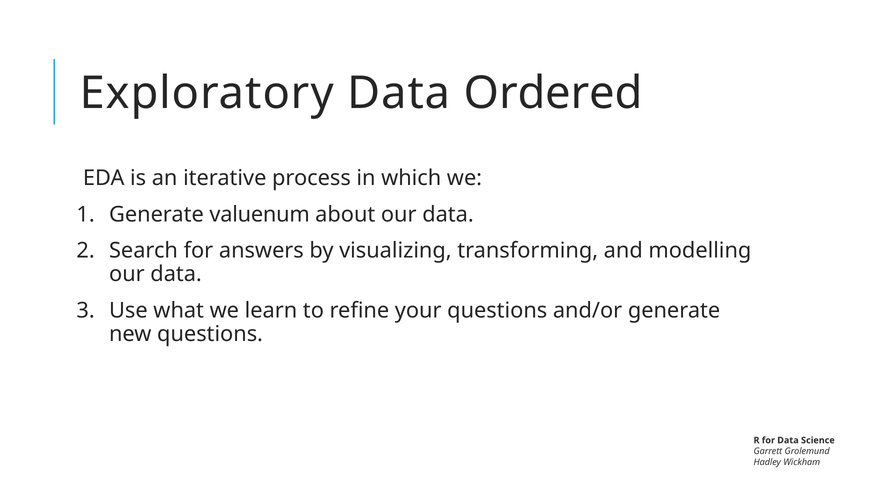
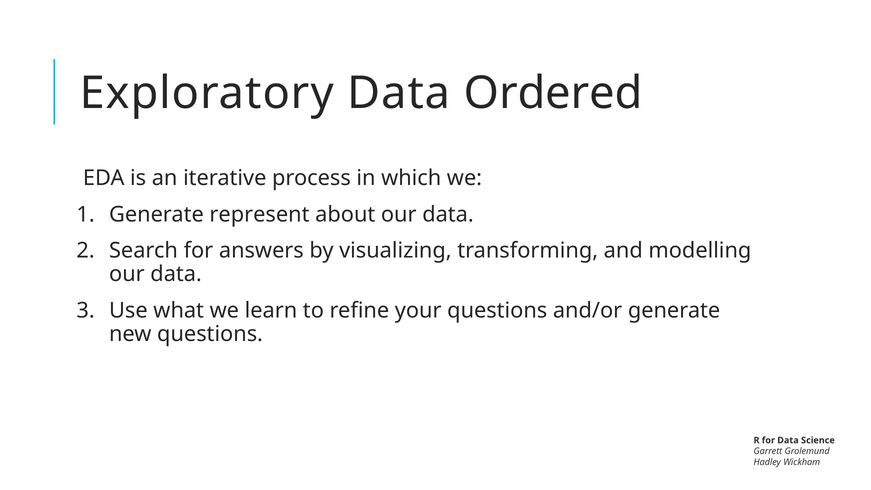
valuenum: valuenum -> represent
